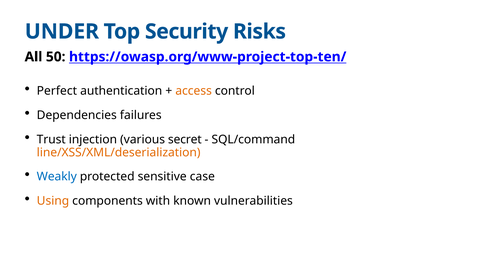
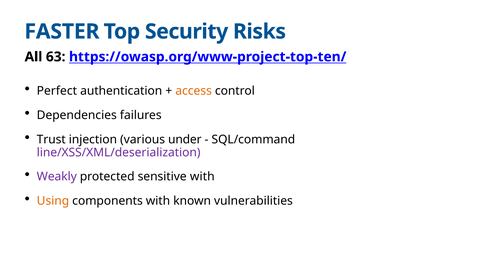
UNDER: UNDER -> FASTER
50: 50 -> 63
secret: secret -> under
line/XSS/XML/deserialization colour: orange -> purple
Weakly colour: blue -> purple
sensitive case: case -> with
